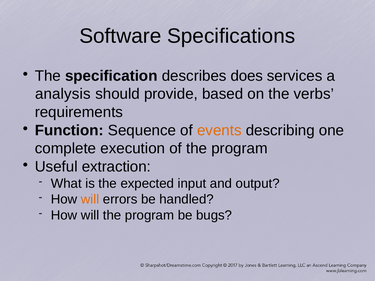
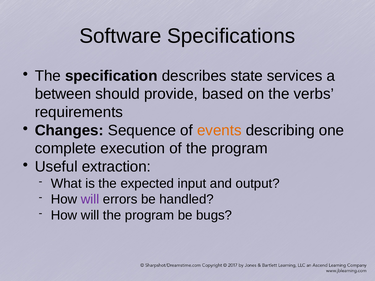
does: does -> state
analysis: analysis -> between
Function: Function -> Changes
will at (90, 199) colour: orange -> purple
